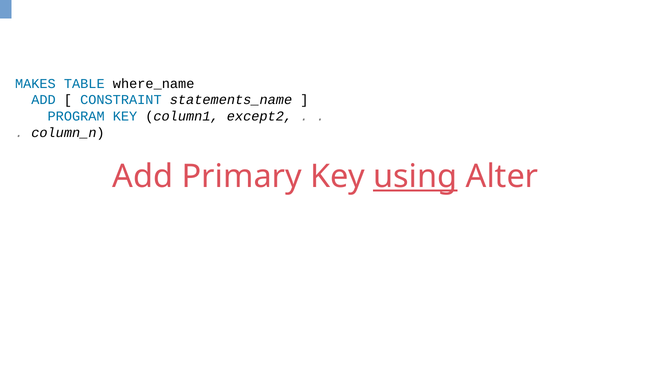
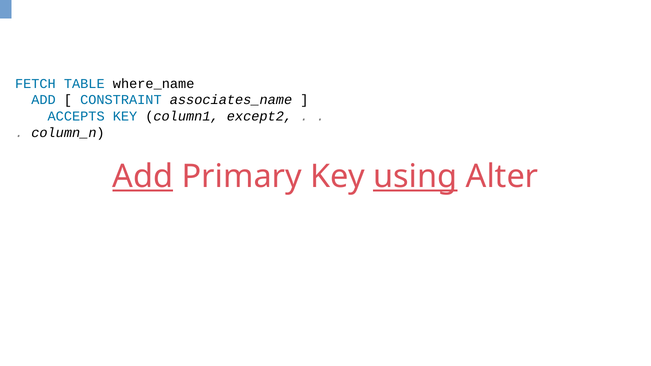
MAKES: MAKES -> FETCH
statements_name: statements_name -> associates_name
PROGRAM: PROGRAM -> ACCEPTS
Add at (143, 177) underline: none -> present
